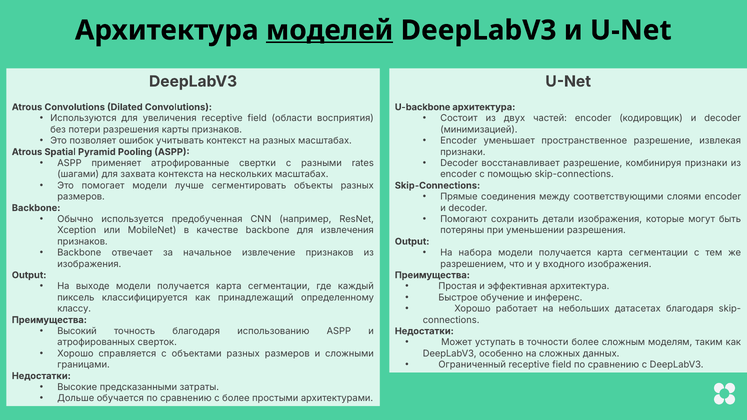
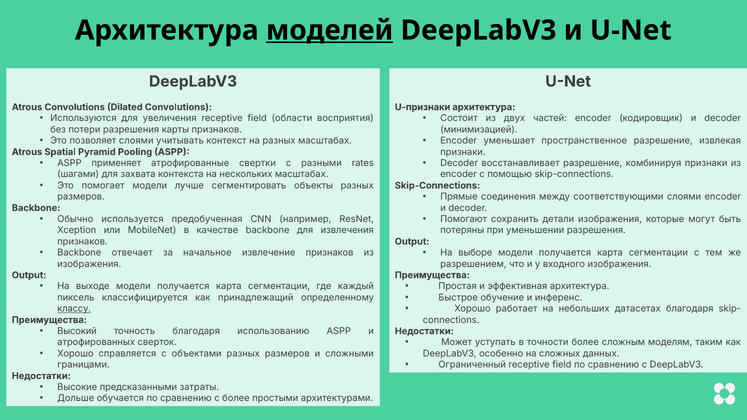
U-backbone: U-backbone -> U-признаки
позволяет ошибок: ошибок -> слоями
набора: набора -> выборе
классу underline: none -> present
